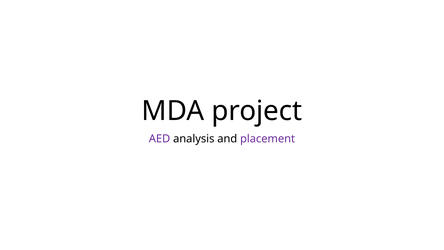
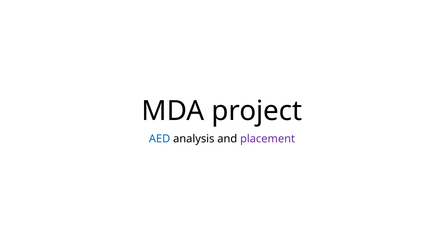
AED colour: purple -> blue
